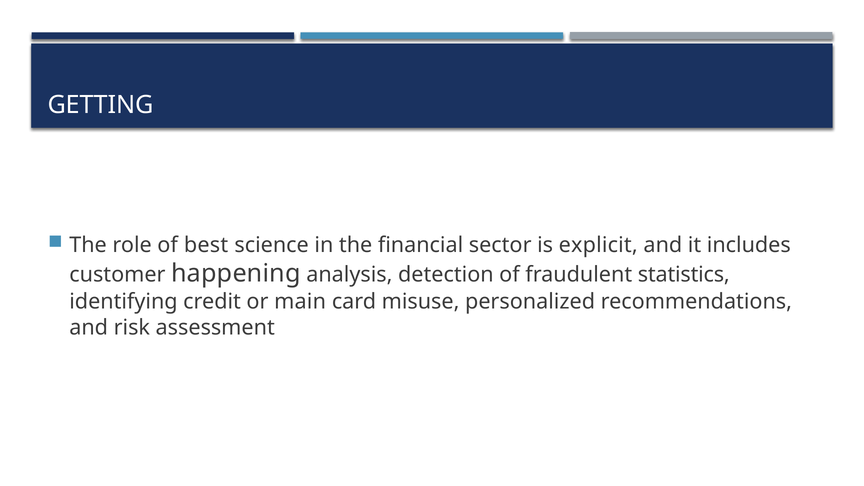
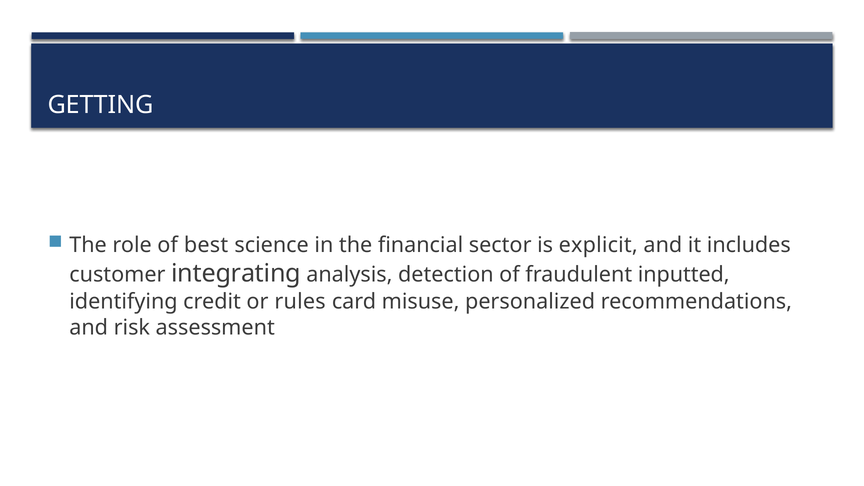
happening: happening -> integrating
statistics: statistics -> inputted
main: main -> rules
